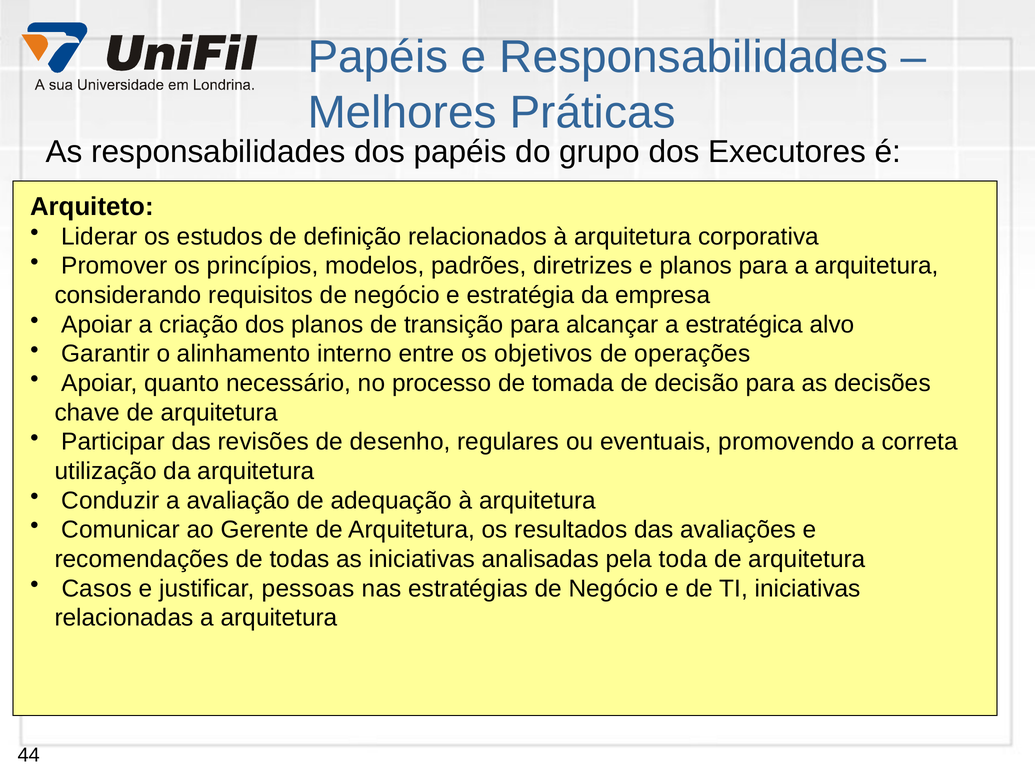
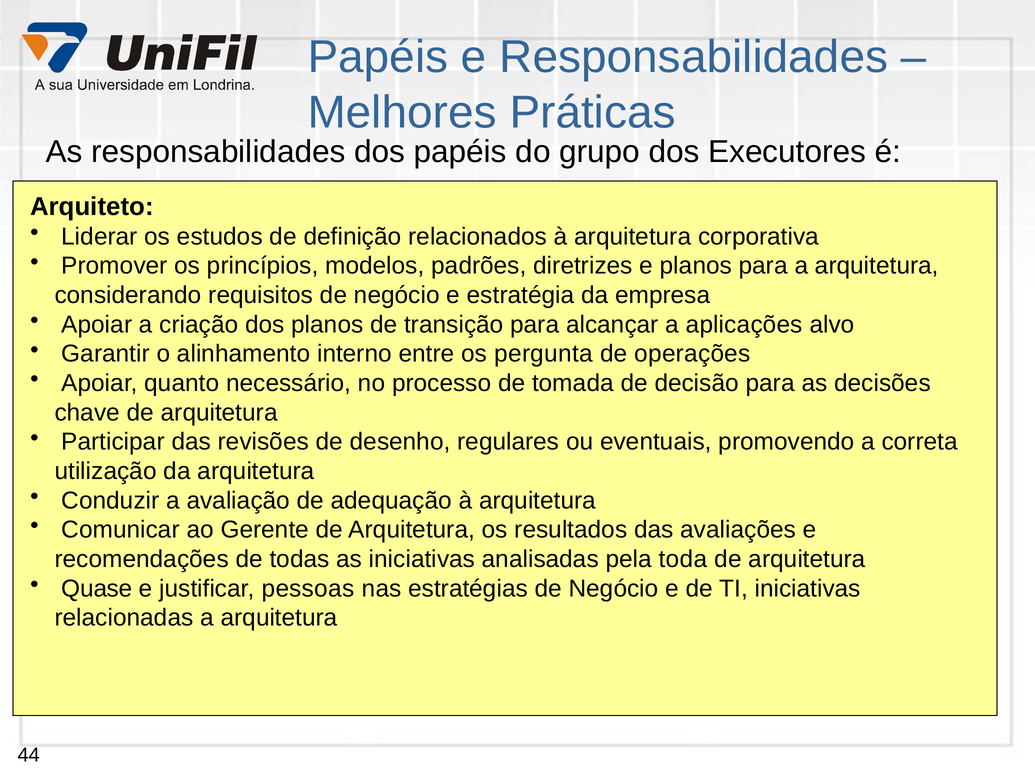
estratégica: estratégica -> aplicações
objetivos: objetivos -> pergunta
Casos: Casos -> Quase
